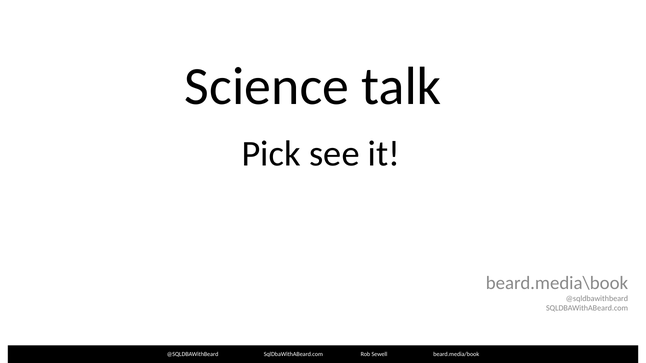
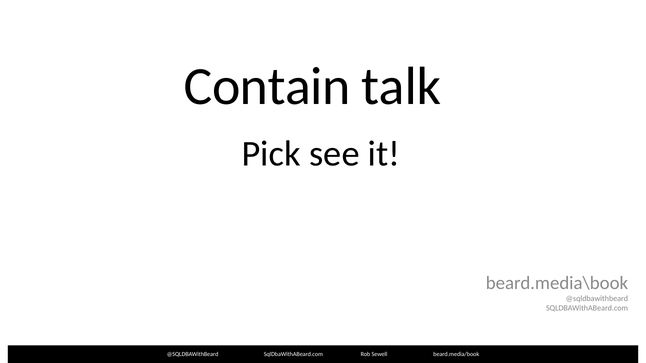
Science: Science -> Contain
